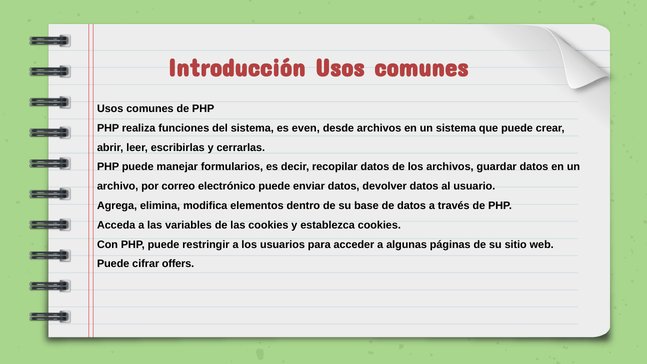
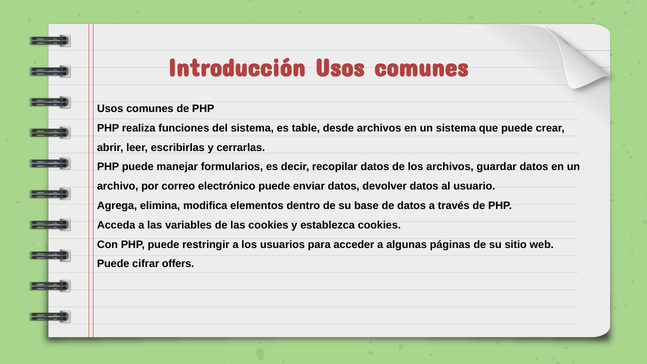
even: even -> table
